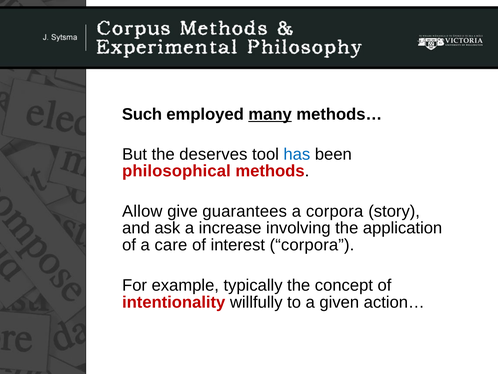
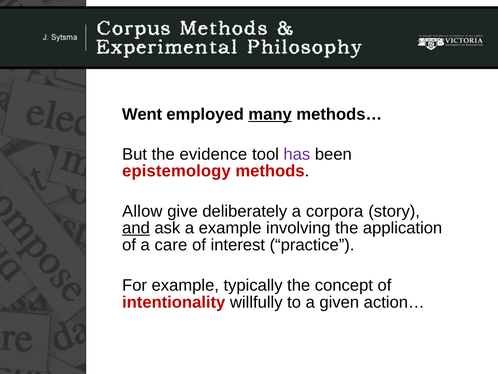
Such: Such -> Went
deserves: deserves -> evidence
has colour: blue -> purple
philosophical: philosophical -> epistemology
guarantees: guarantees -> deliberately
and underline: none -> present
a increase: increase -> example
interest corpora: corpora -> practice
